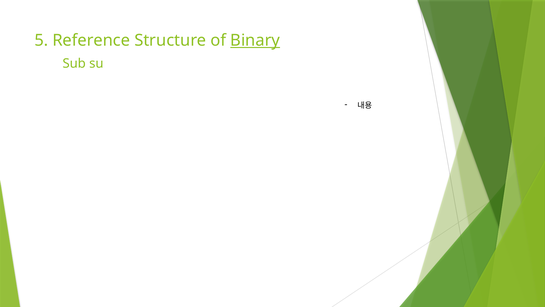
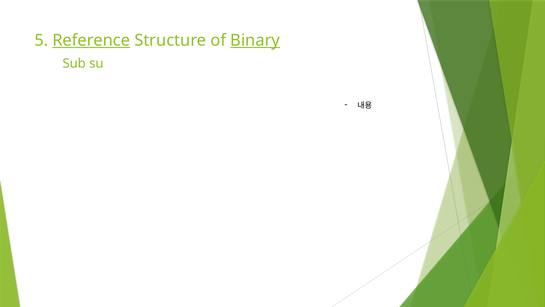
Reference underline: none -> present
